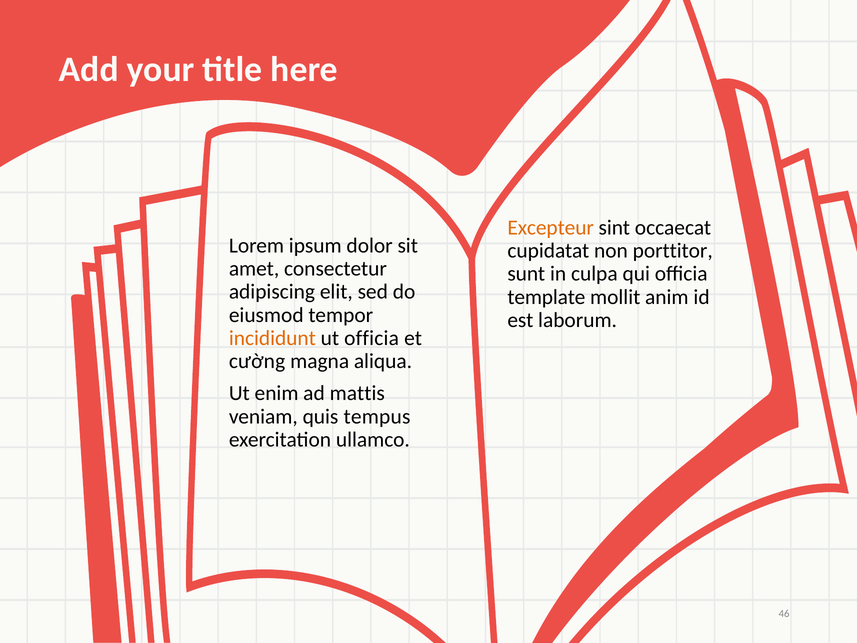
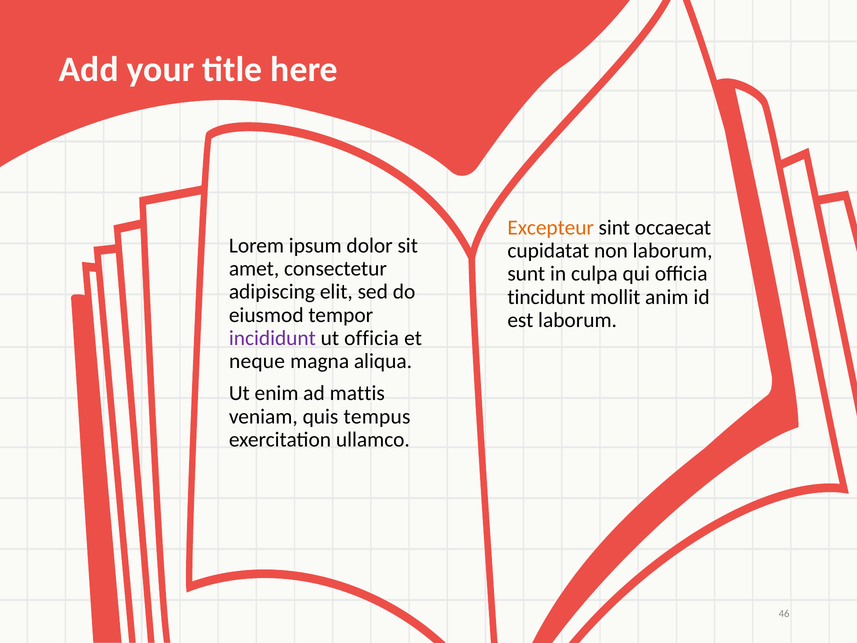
non porttitor: porttitor -> laborum
template: template -> tincidunt
incididunt colour: orange -> purple
cường: cường -> neque
